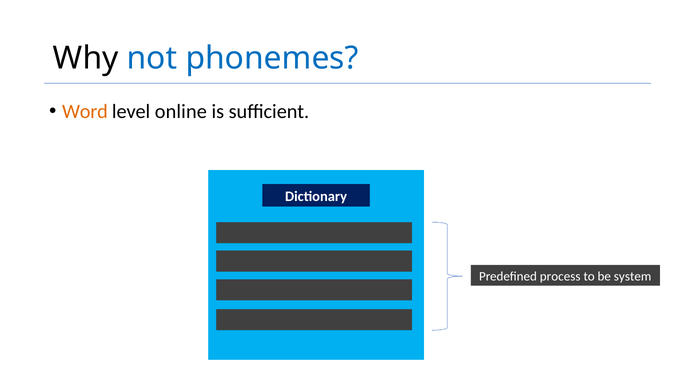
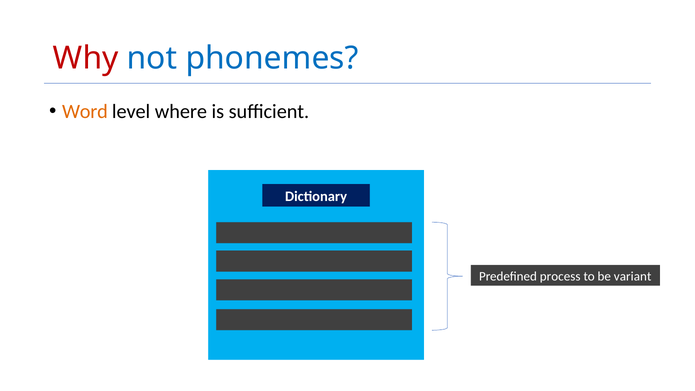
Why colour: black -> red
online: online -> where
system: system -> variant
